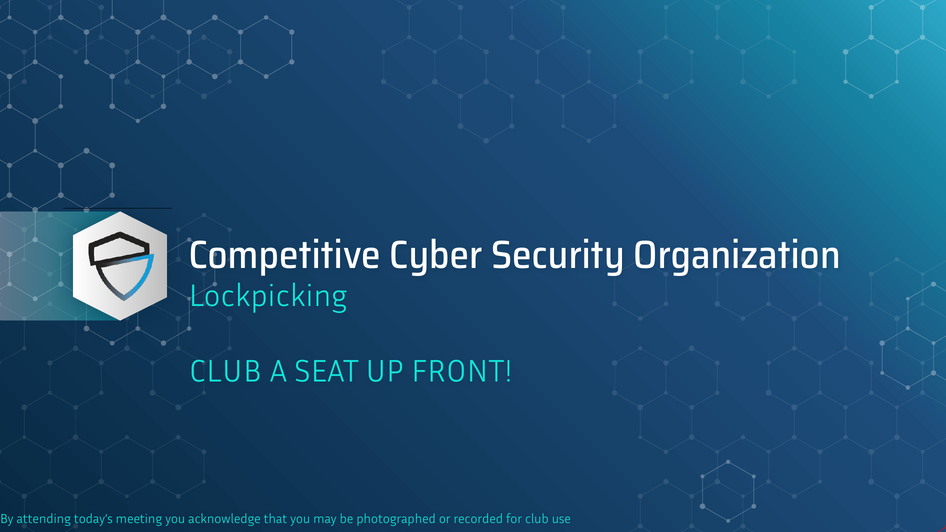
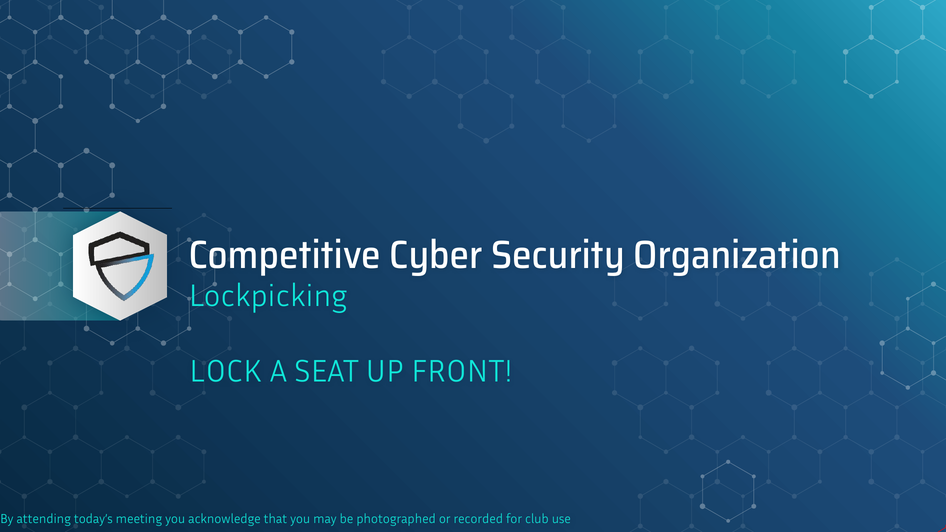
CLUB at (226, 371): CLUB -> LOCK
